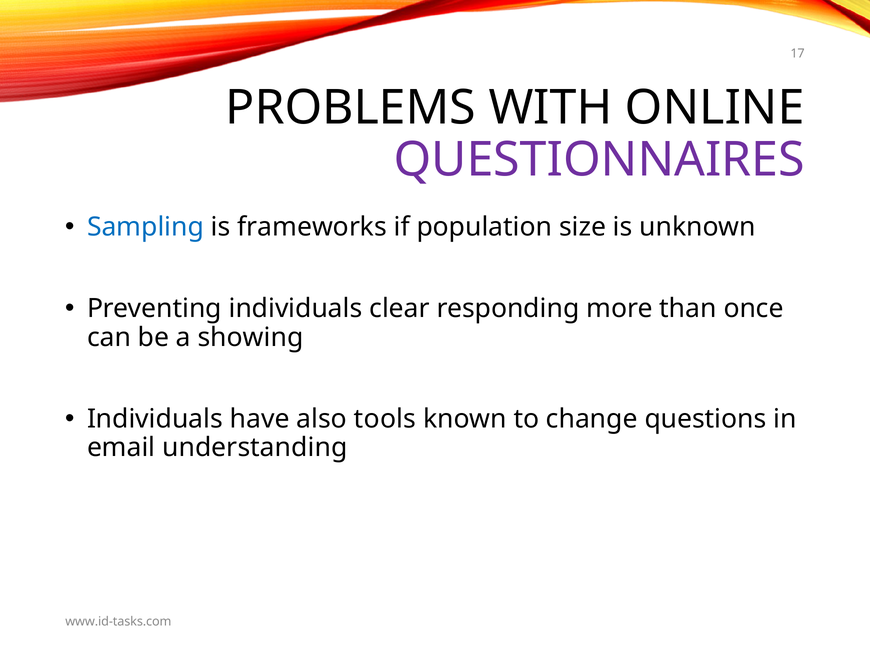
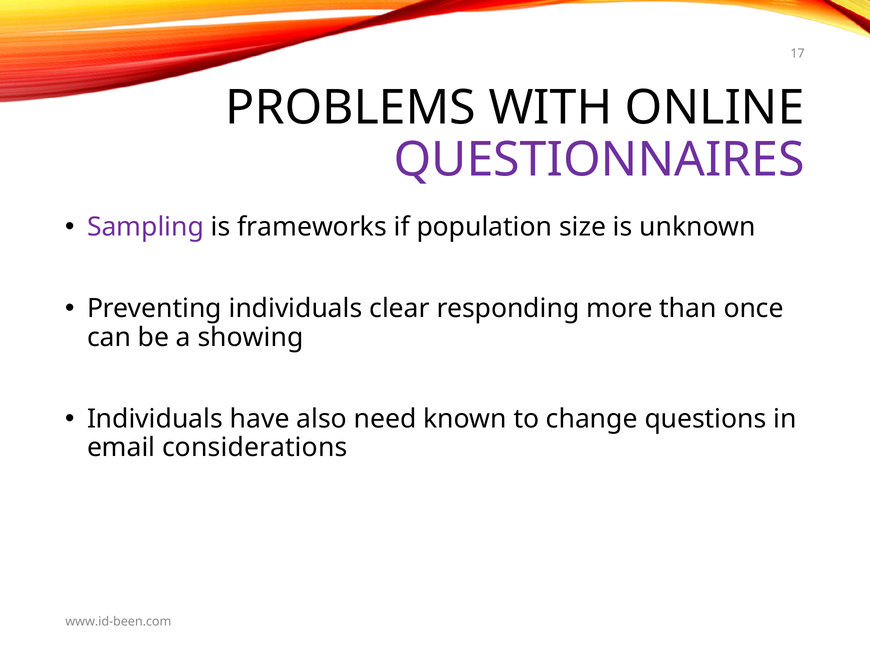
Sampling colour: blue -> purple
tools: tools -> need
understanding: understanding -> considerations
www.id-tasks.com: www.id-tasks.com -> www.id-been.com
